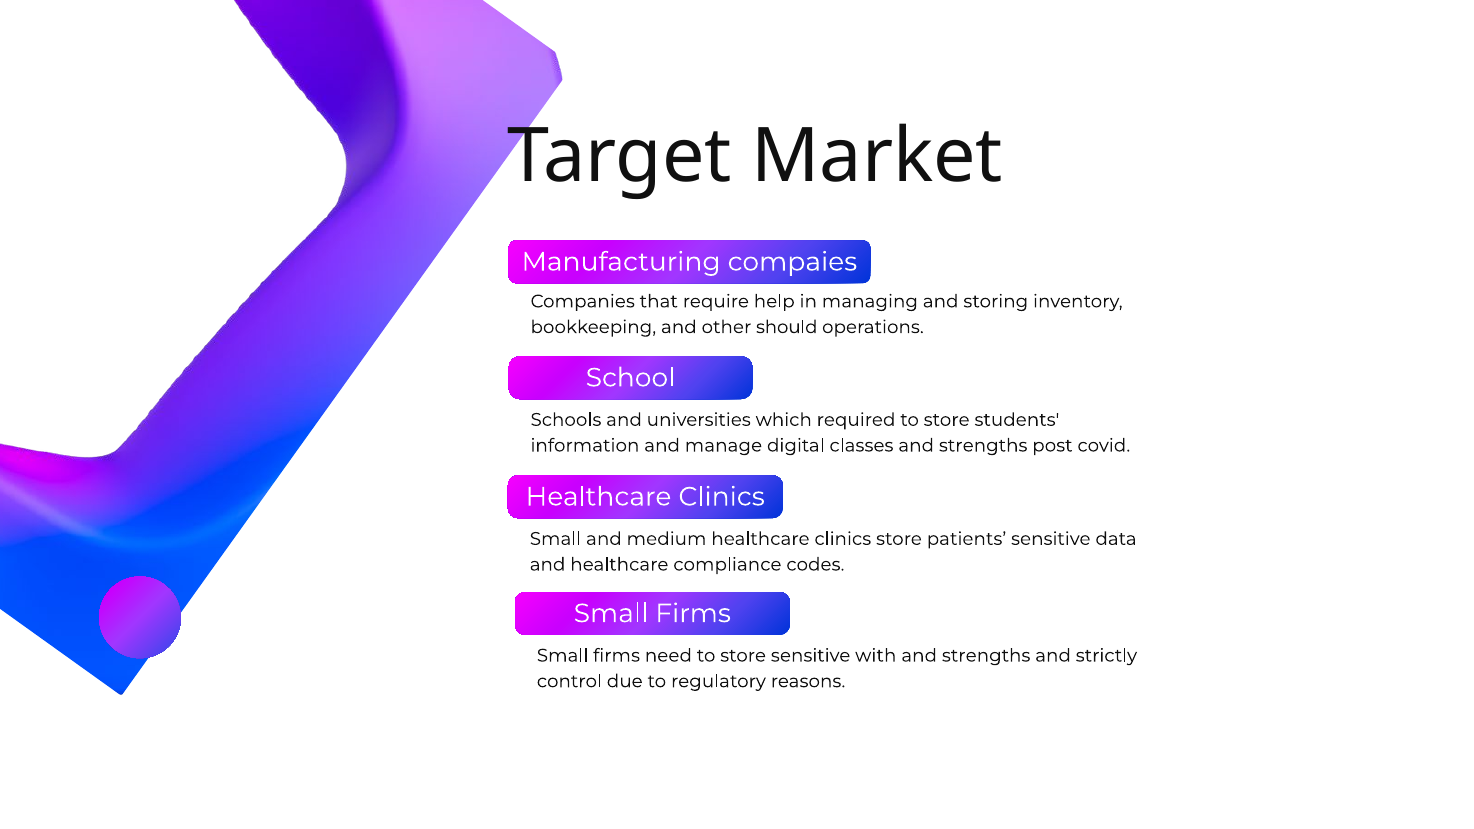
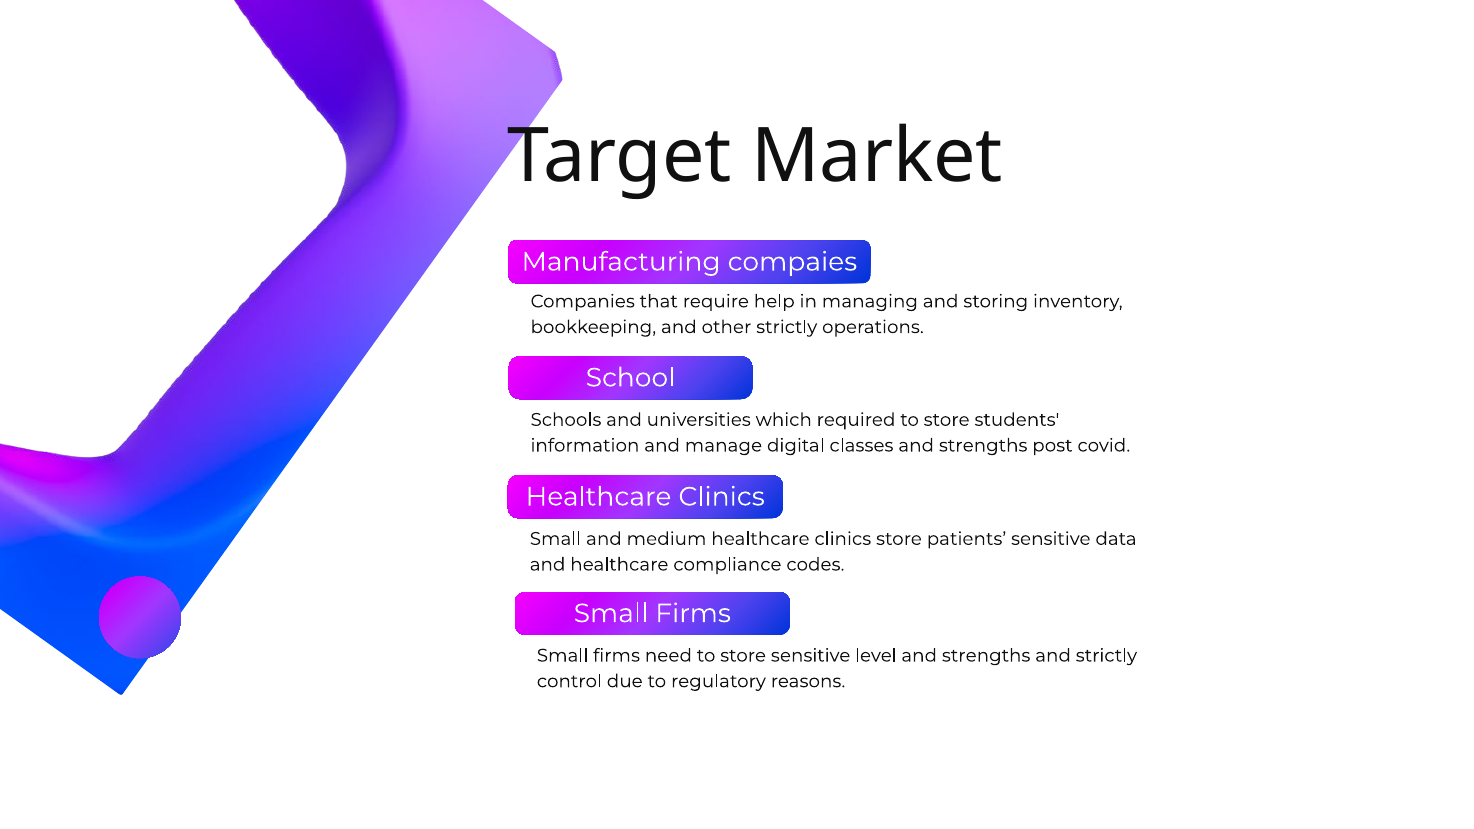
other should: should -> strictly
with: with -> level
